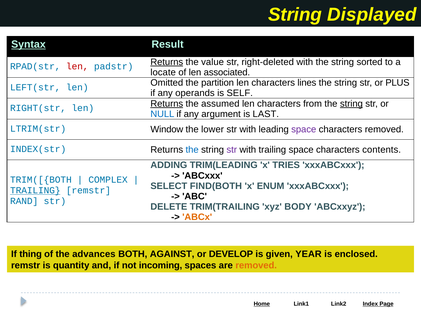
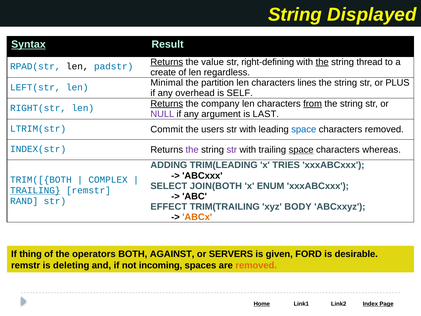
right-deleted: right-deleted -> right-defining
the at (322, 62) underline: none -> present
sorted: sorted -> thread
len at (77, 66) colour: red -> black
locate: locate -> create
associated: associated -> regardless
Omitted: Omitted -> Minimal
operands: operands -> overhead
assumed: assumed -> company
from underline: none -> present
string at (351, 104) underline: present -> none
NULL colour: blue -> purple
Window: Window -> Commit
lower: lower -> users
space at (304, 129) colour: purple -> blue
the at (192, 150) colour: blue -> purple
space at (301, 150) underline: none -> present
contents: contents -> whereas
FIND(BOTH: FIND(BOTH -> JOIN(BOTH
DELETE: DELETE -> EFFECT
advances: advances -> operators
DEVELOP: DEVELOP -> SERVERS
YEAR: YEAR -> FORD
enclosed: enclosed -> desirable
quantity: quantity -> deleting
